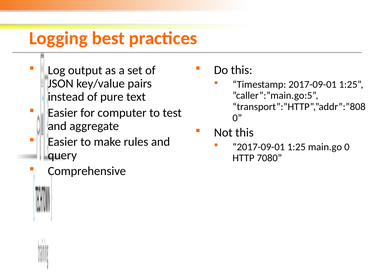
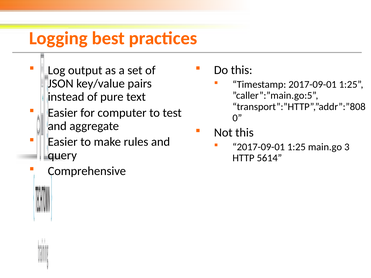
main.go 0: 0 -> 3
7080: 7080 -> 5614
